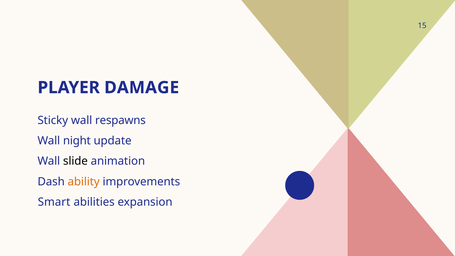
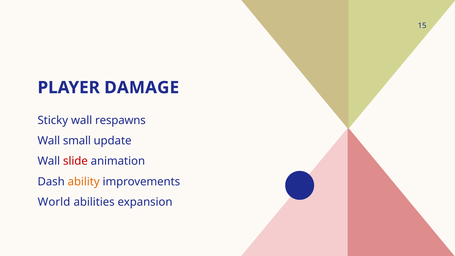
night: night -> small
slide colour: black -> red
Smart: Smart -> World
